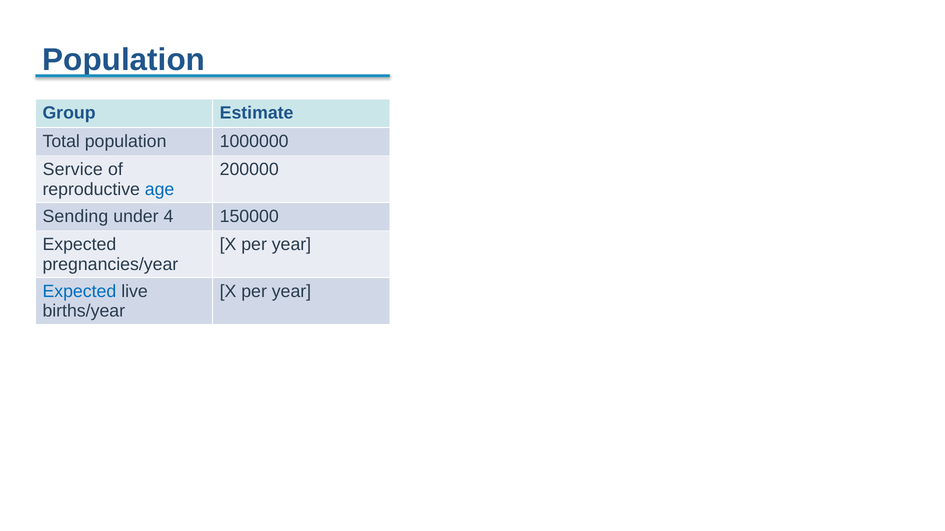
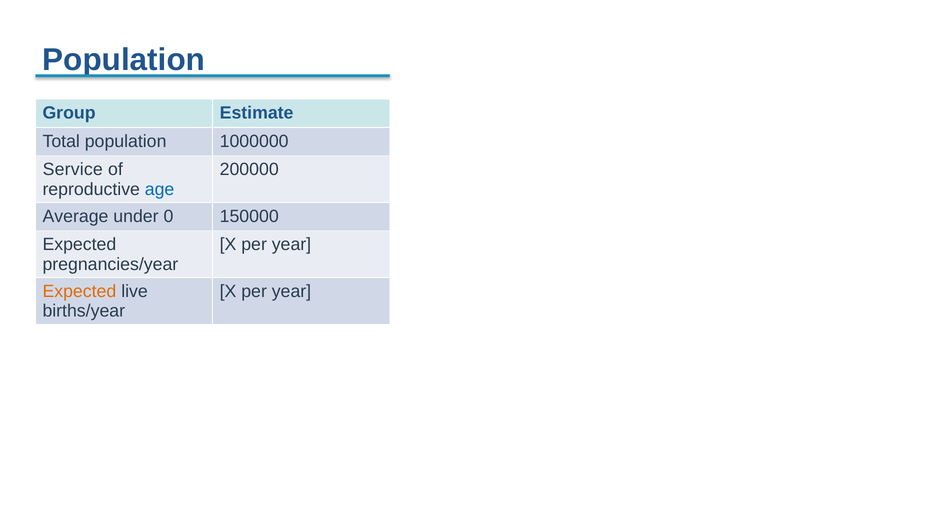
Sending: Sending -> Average
4: 4 -> 0
Expected at (79, 292) colour: blue -> orange
